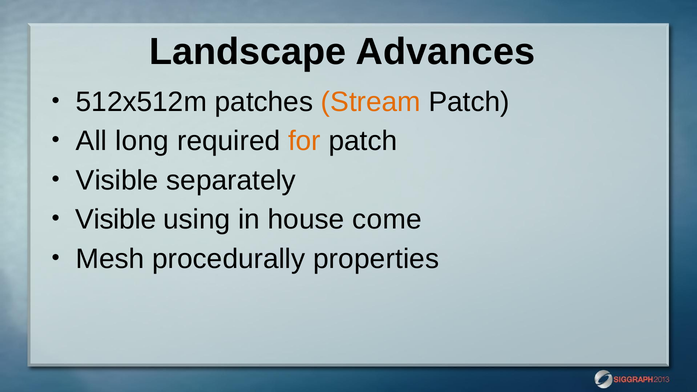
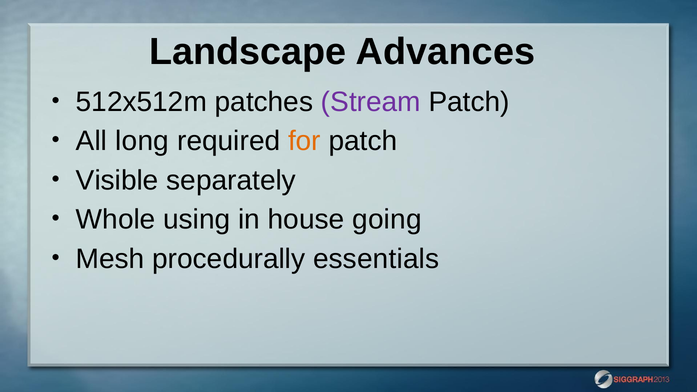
Stream colour: orange -> purple
Visible at (116, 220): Visible -> Whole
come: come -> going
properties: properties -> essentials
